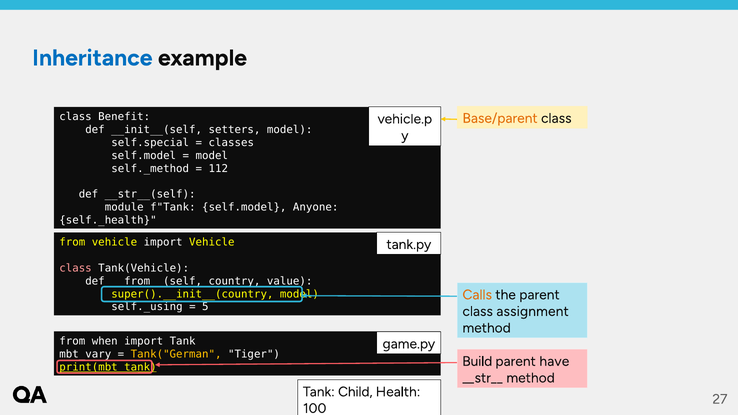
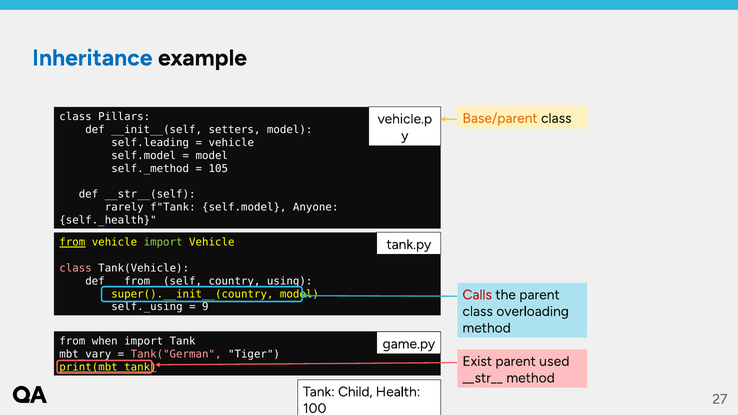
Benefit: Benefit -> Pillars
self.special: self.special -> self.leading
classes at (231, 143): classes -> vehicle
112: 112 -> 105
module: module -> rarely
from at (72, 242) underline: none -> present
import at (163, 242) colour: white -> light green
value: value -> using
Calls colour: orange -> red
5: 5 -> 9
assignment: assignment -> overloading
Tank("German colour: yellow -> pink
Build: Build -> Exist
have: have -> used
